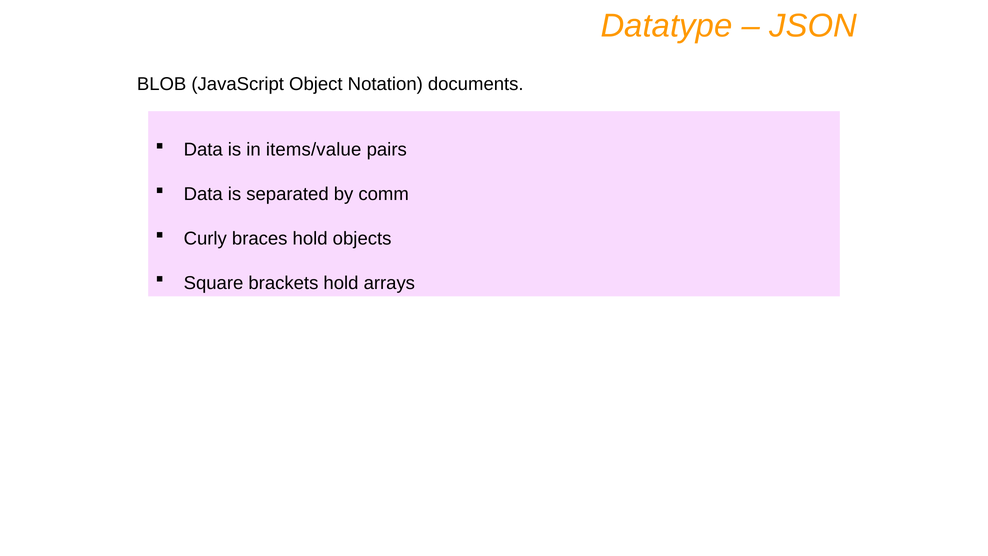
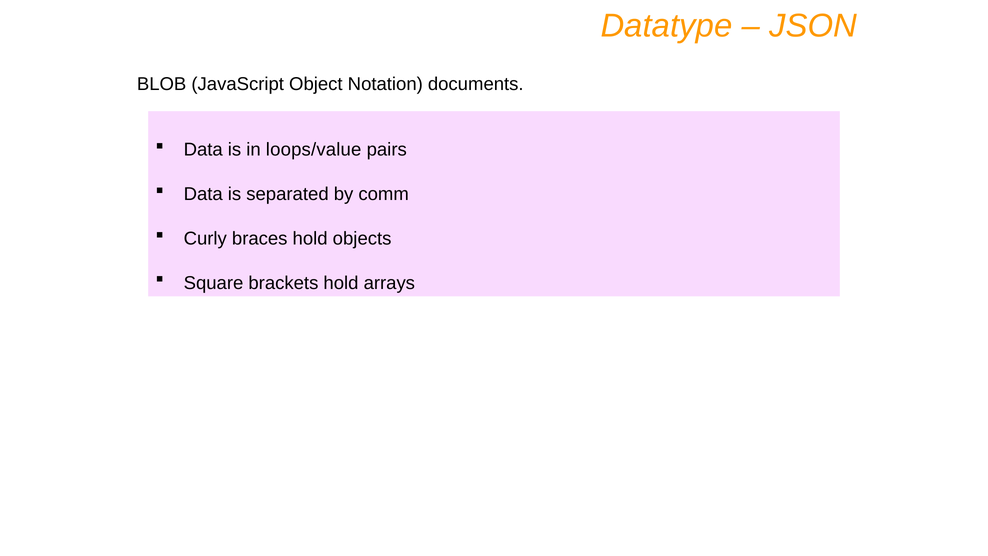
items/value: items/value -> loops/value
